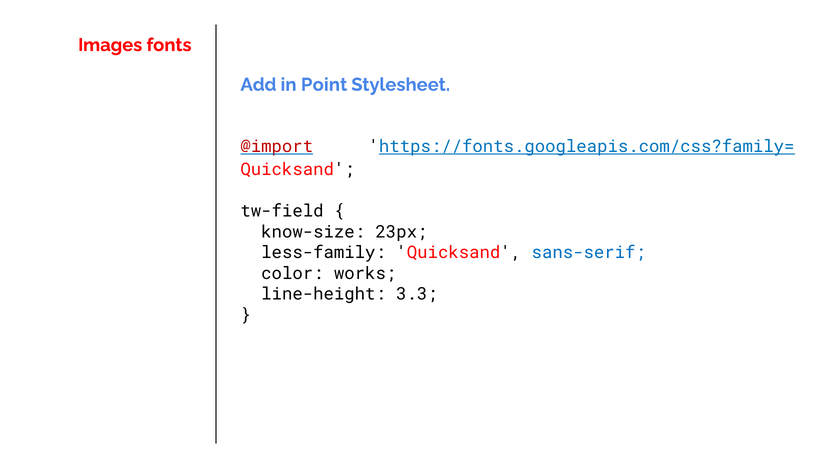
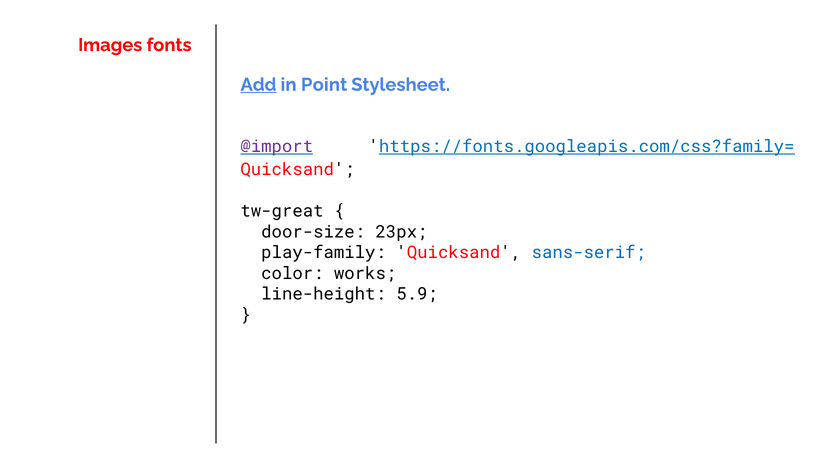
Add underline: none -> present
@import colour: red -> purple
tw-field: tw-field -> tw-great
know-size: know-size -> door-size
less-family: less-family -> play-family
3.3: 3.3 -> 5.9
